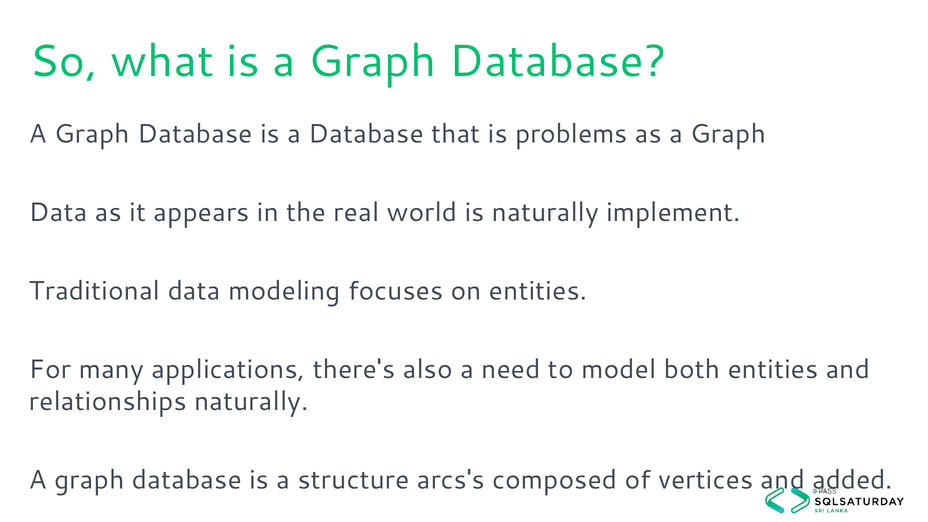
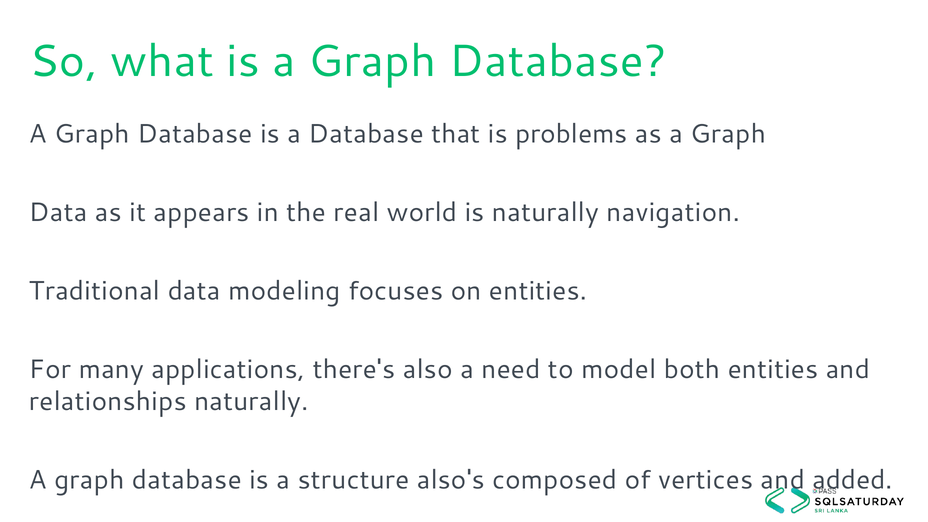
implement: implement -> navigation
arcs's: arcs's -> also's
